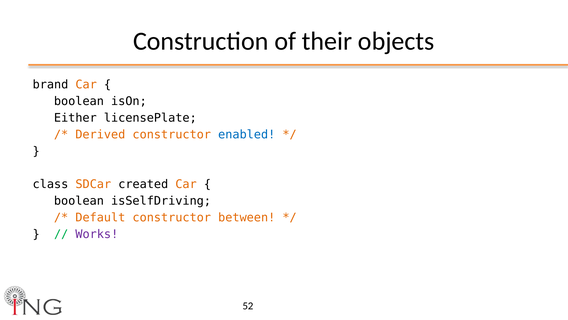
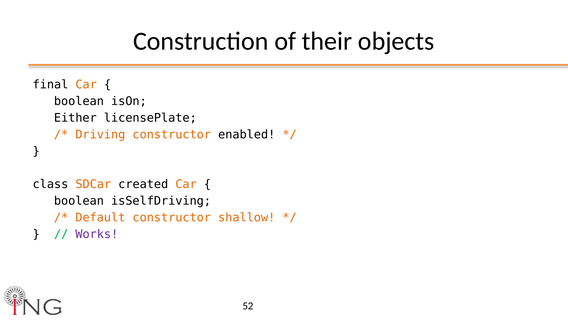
brand: brand -> final
Derived: Derived -> Driving
enabled colour: blue -> black
between: between -> shallow
